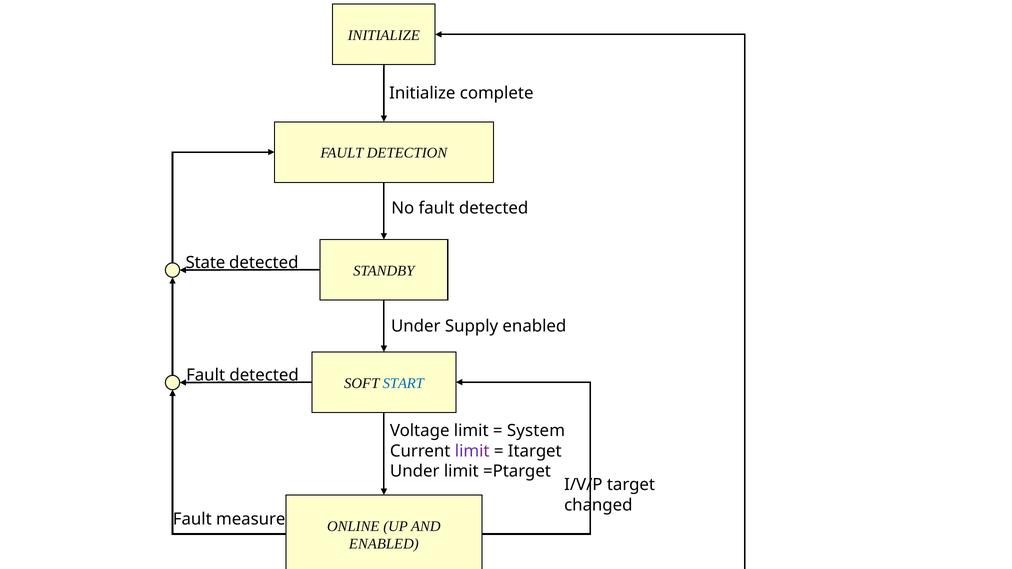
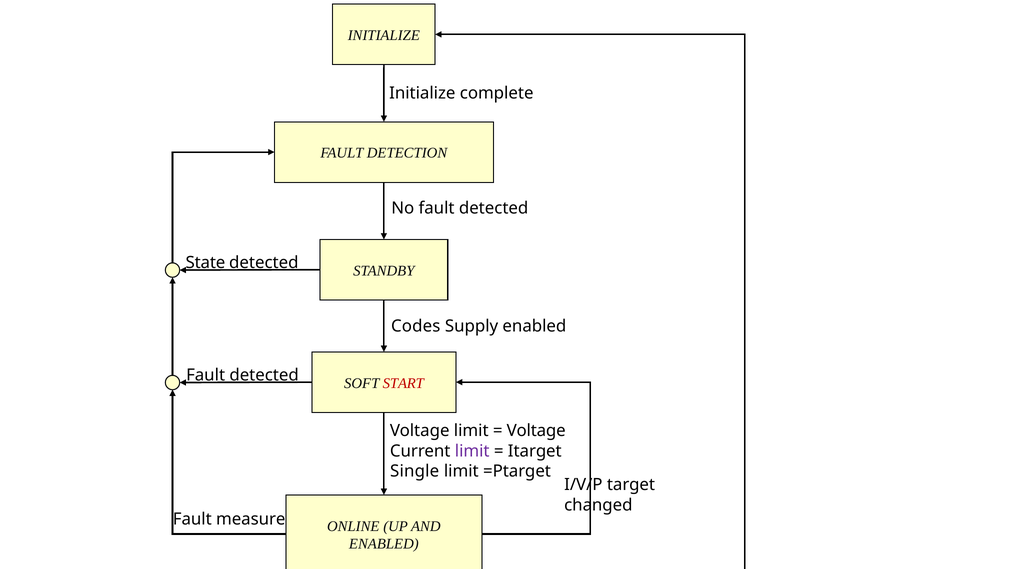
Under at (416, 326): Under -> Codes
START colour: blue -> red
System at (536, 431): System -> Voltage
Under at (415, 471): Under -> Single
